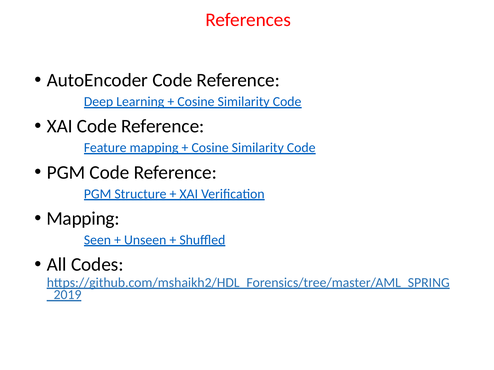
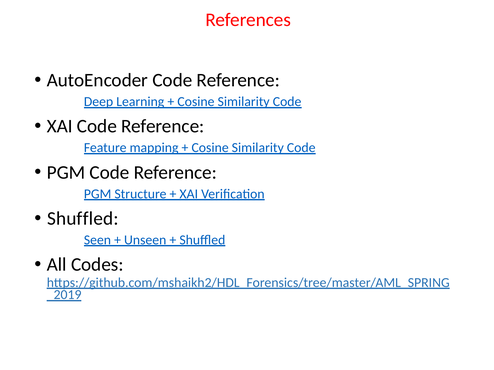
Mapping at (83, 219): Mapping -> Shuffled
